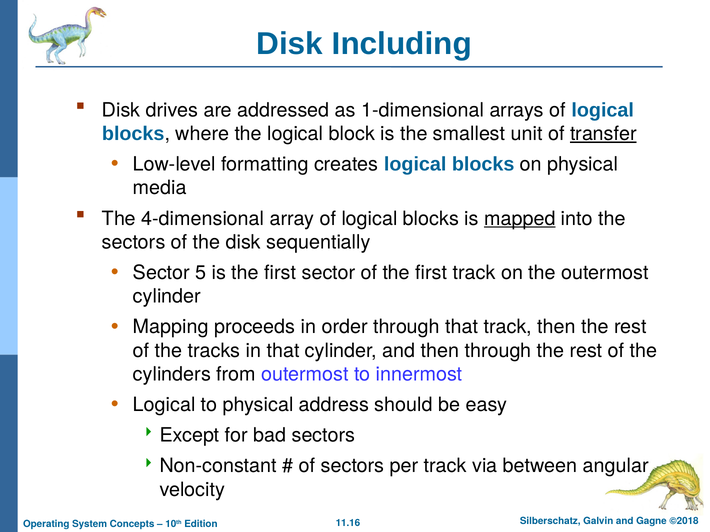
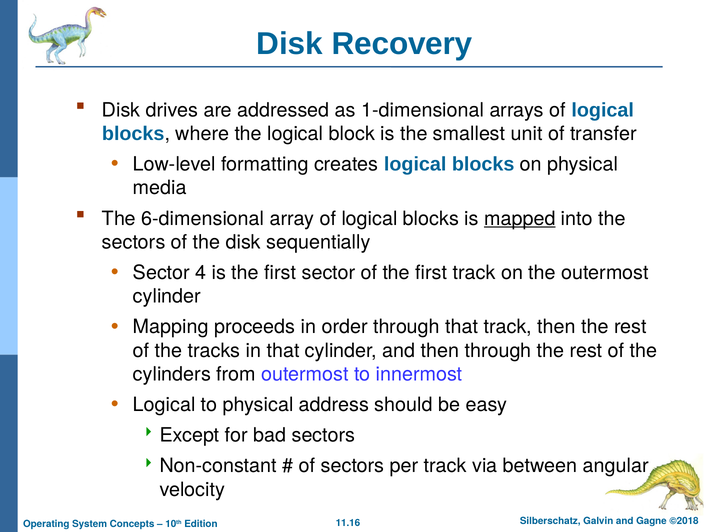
Including: Including -> Recovery
transfer underline: present -> none
4-dimensional: 4-dimensional -> 6-dimensional
5: 5 -> 4
